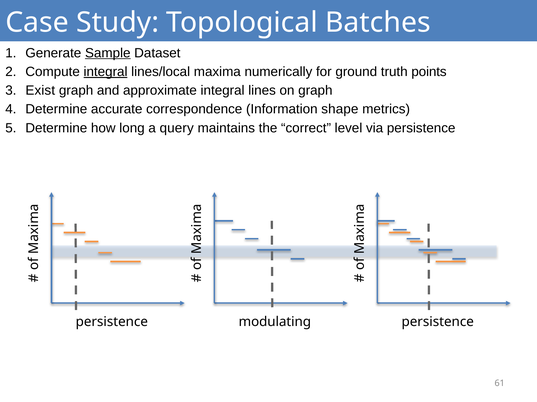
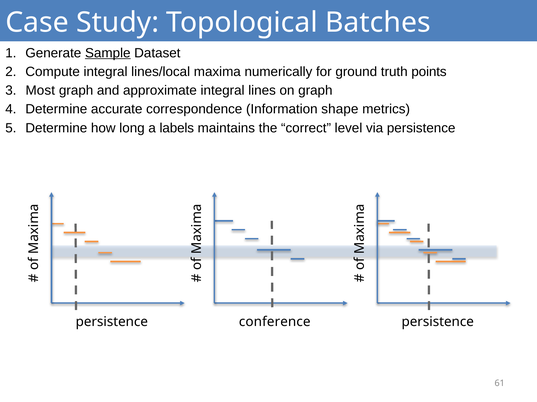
integral at (106, 72) underline: present -> none
Exist: Exist -> Most
query: query -> labels
modulating: modulating -> conference
